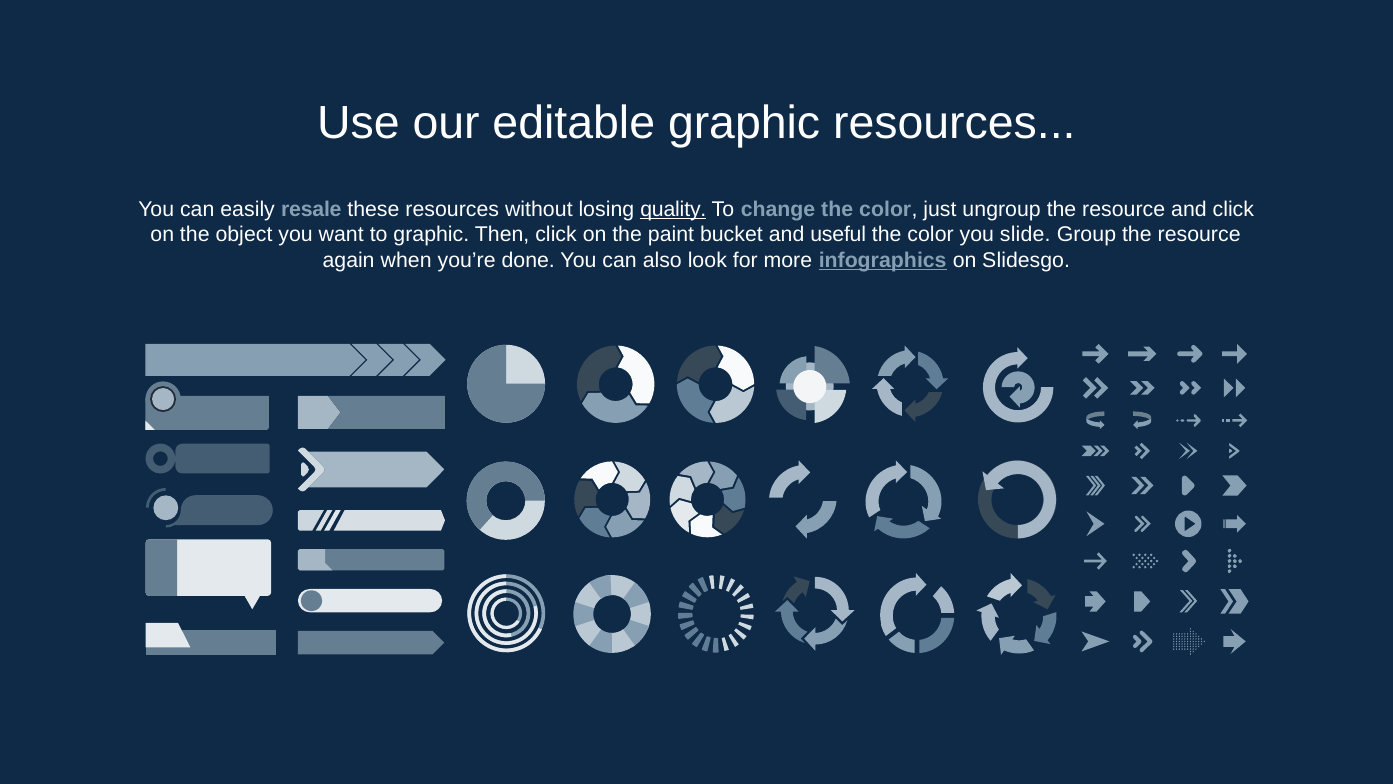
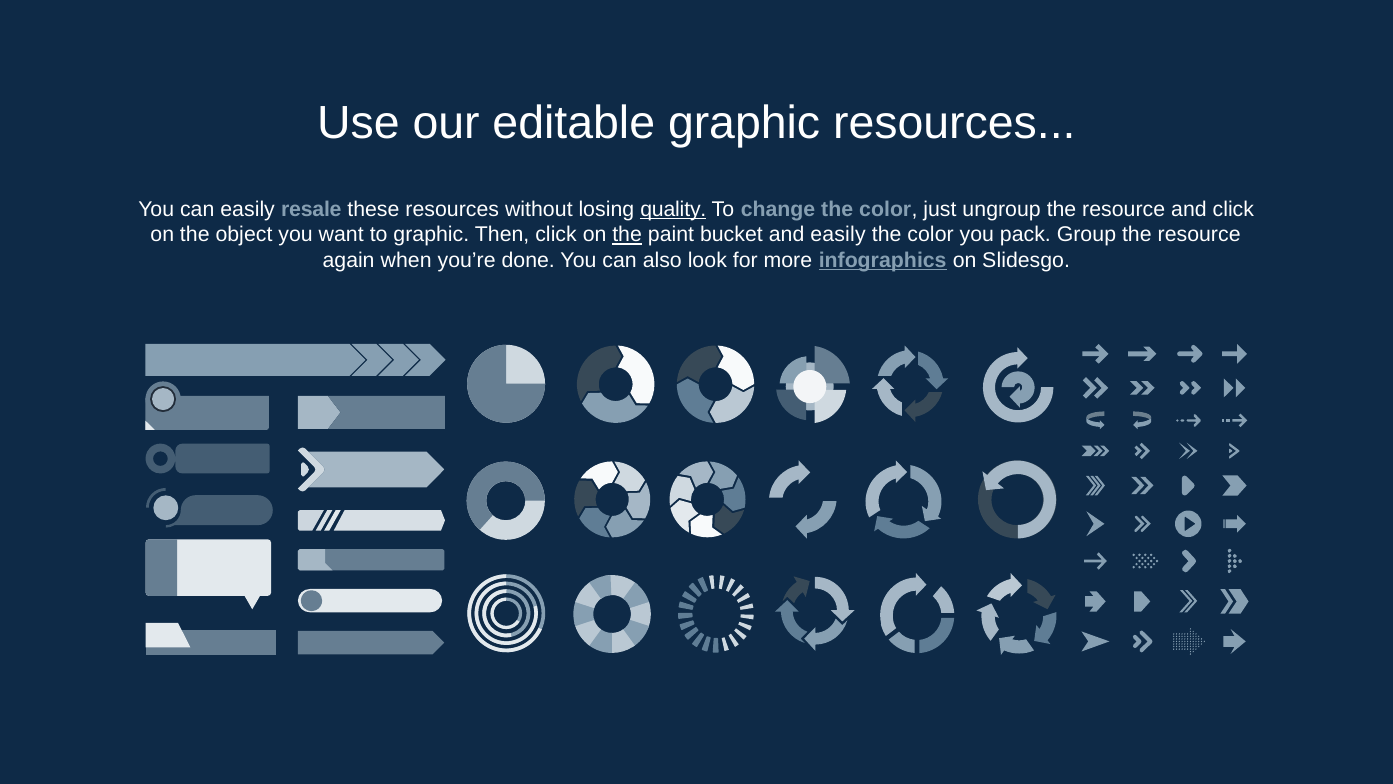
the at (627, 235) underline: none -> present
and useful: useful -> easily
slide: slide -> pack
